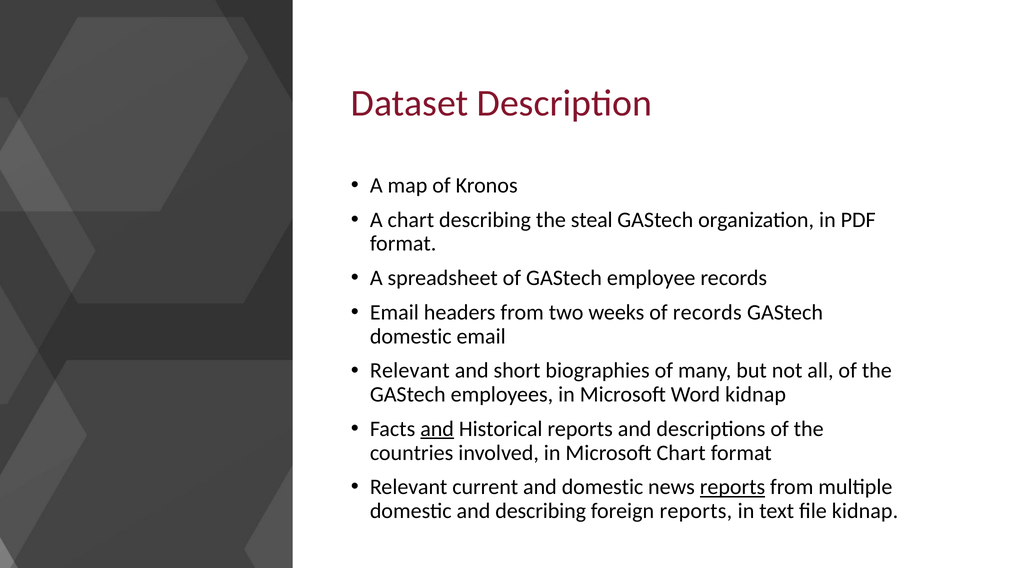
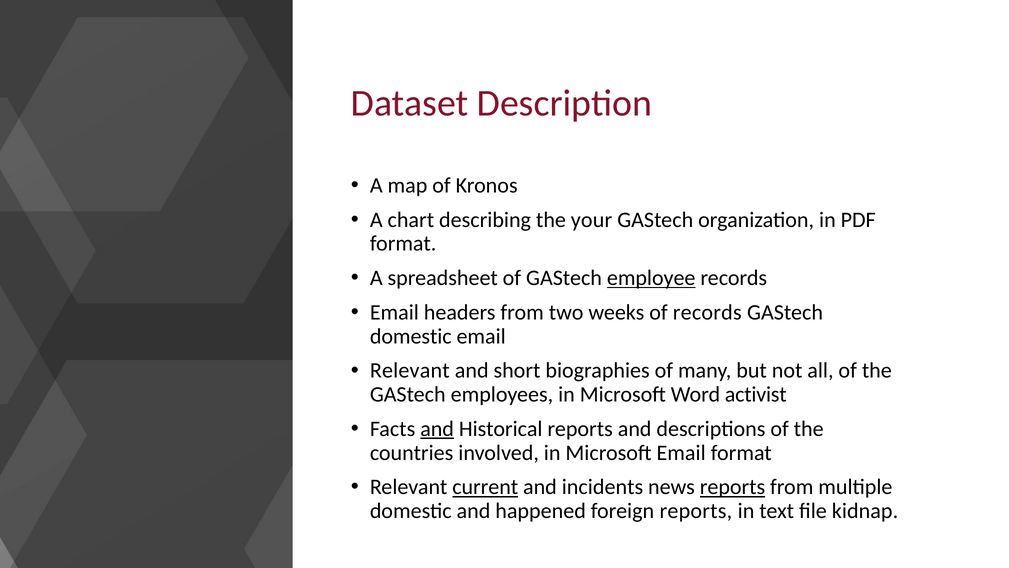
steal: steal -> your
employee underline: none -> present
Word kidnap: kidnap -> activist
Microsoft Chart: Chart -> Email
current underline: none -> present
and domestic: domestic -> incidents
and describing: describing -> happened
